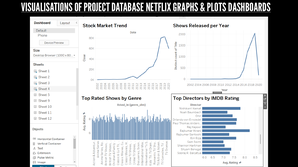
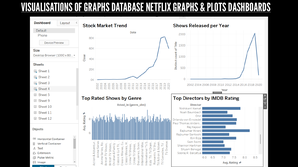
OF PROJECT: PROJECT -> GRAPHS
